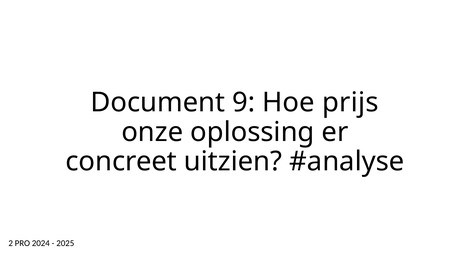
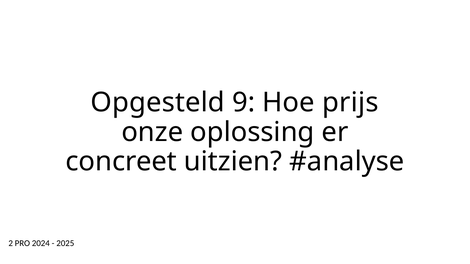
Document: Document -> Opgesteld
